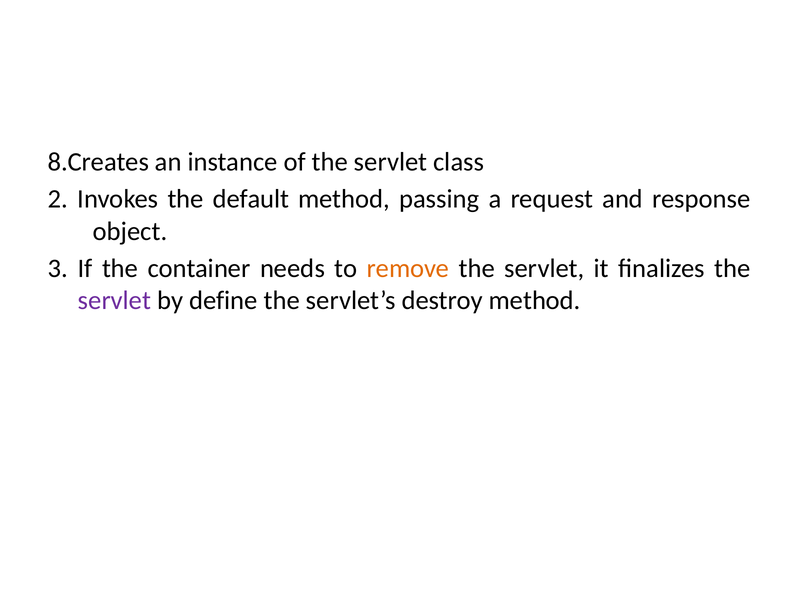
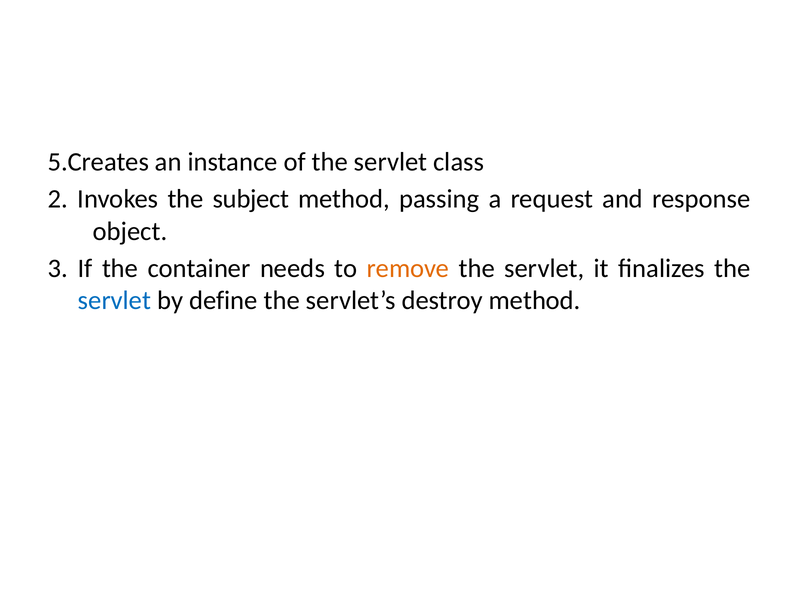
8.Creates: 8.Creates -> 5.Creates
default: default -> subject
servlet at (115, 300) colour: purple -> blue
